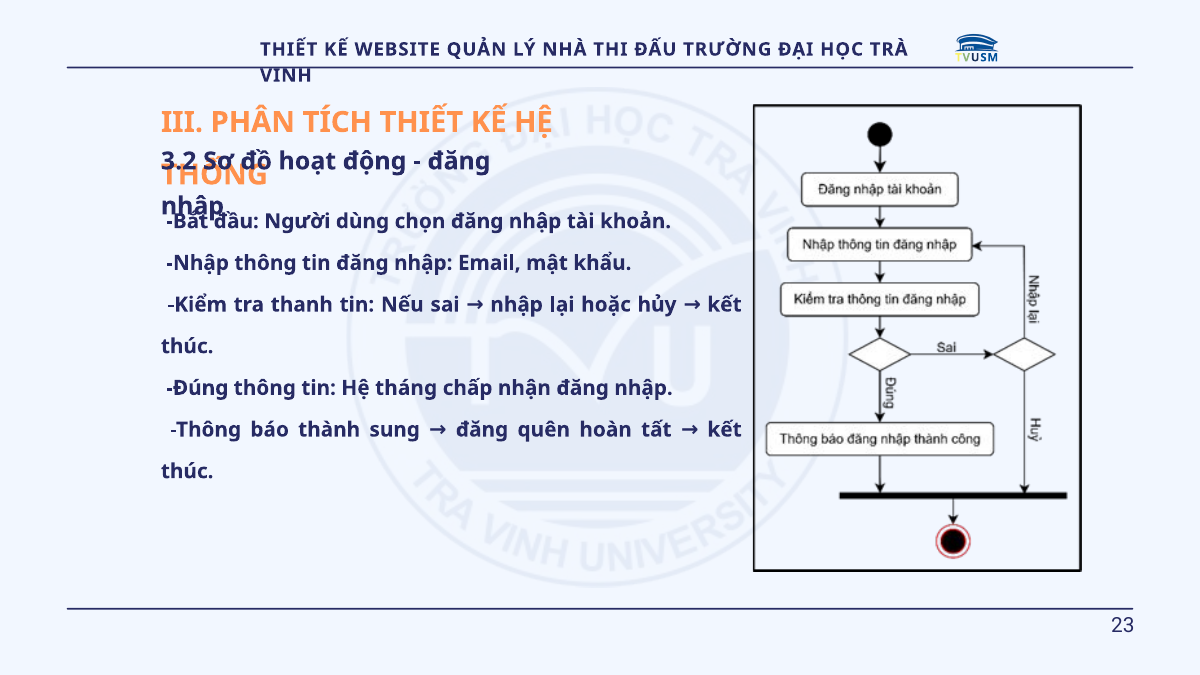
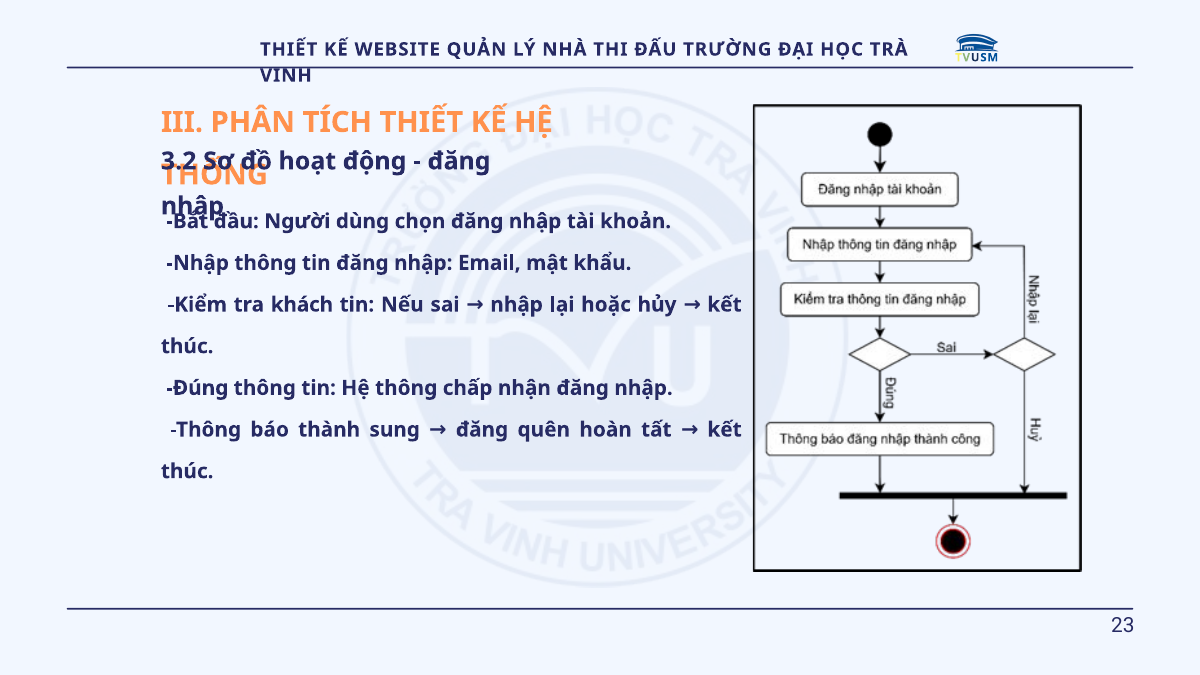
thanh: thanh -> khách
Hệ tháng: tháng -> thông
